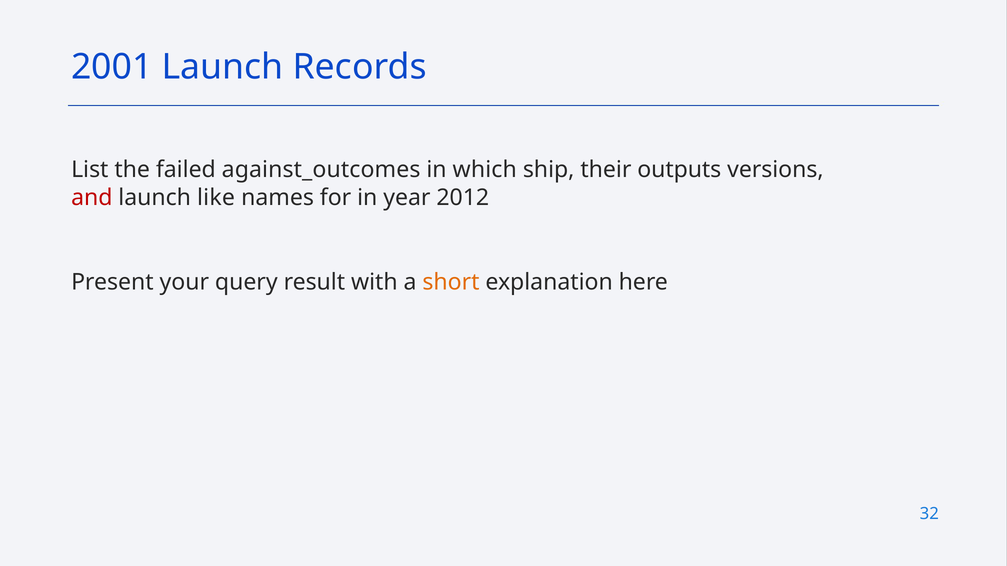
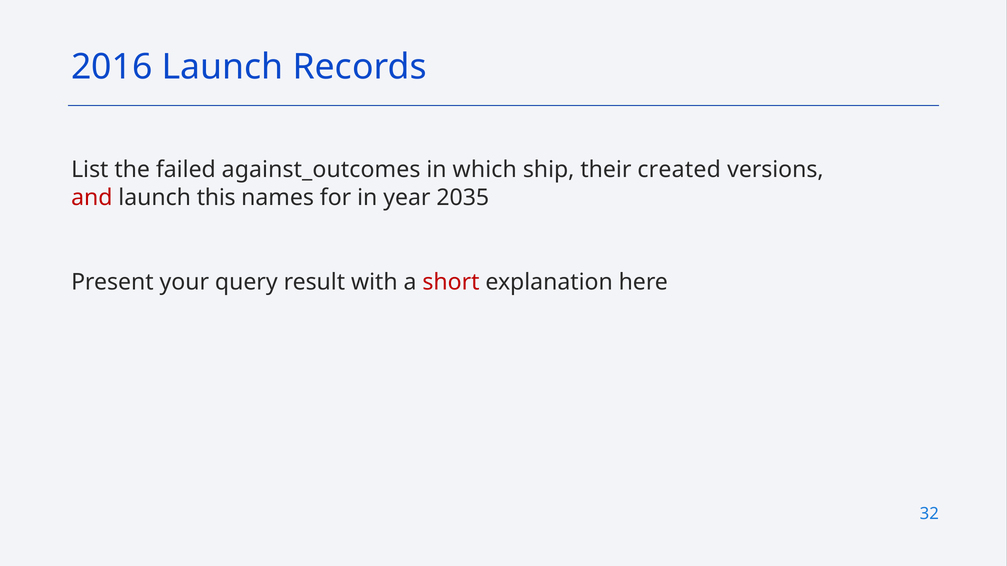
2001: 2001 -> 2016
outputs: outputs -> created
like: like -> this
2012: 2012 -> 2035
short colour: orange -> red
